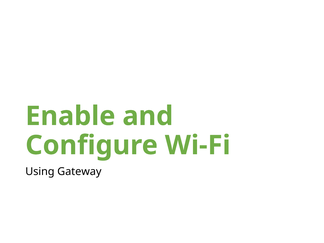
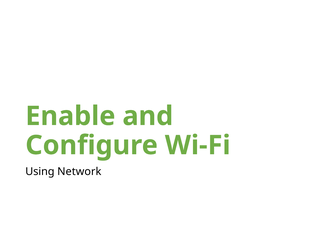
Gateway: Gateway -> Network
